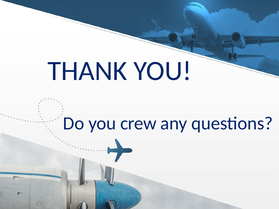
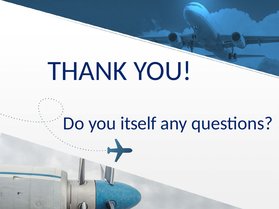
crew: crew -> itself
